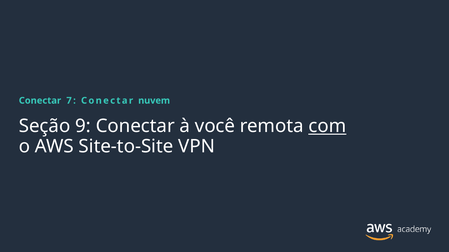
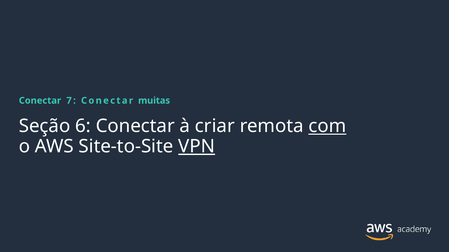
nuvem: nuvem -> muitas
9: 9 -> 6
você: você -> criar
VPN underline: none -> present
